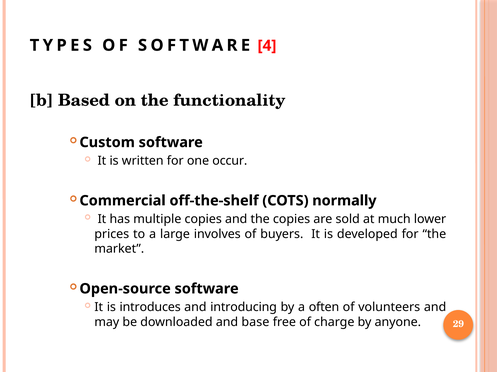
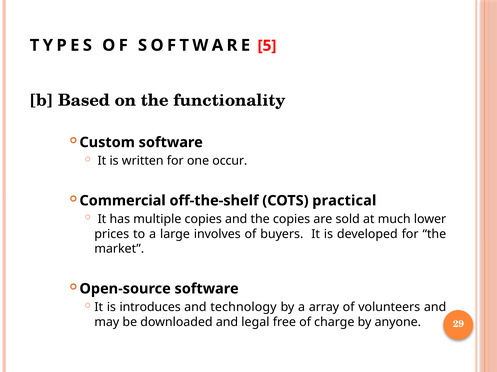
4: 4 -> 5
normally: normally -> practical
introducing: introducing -> technology
often: often -> array
base: base -> legal
